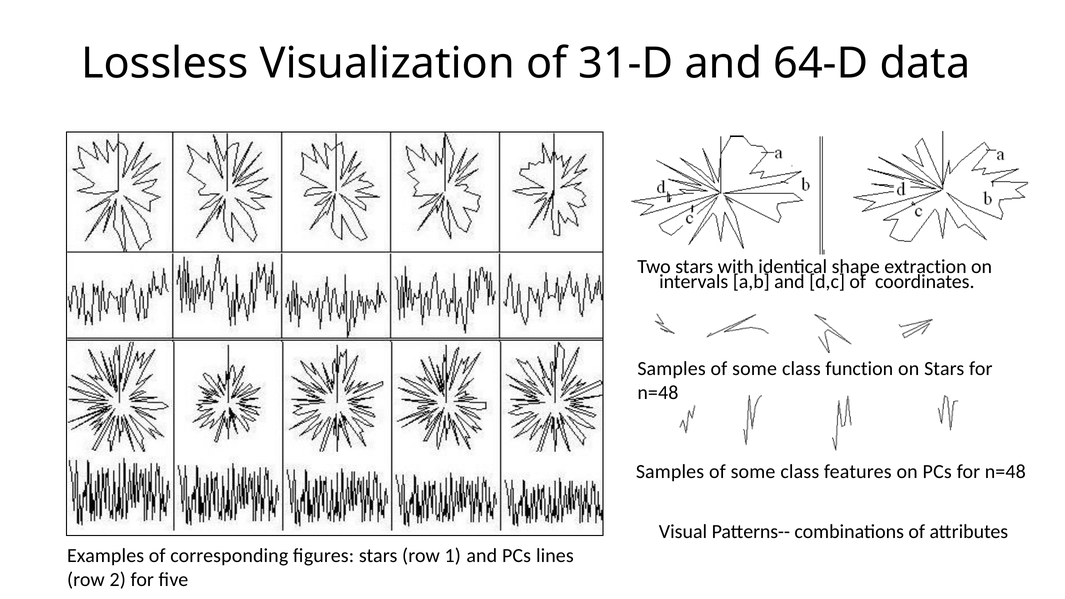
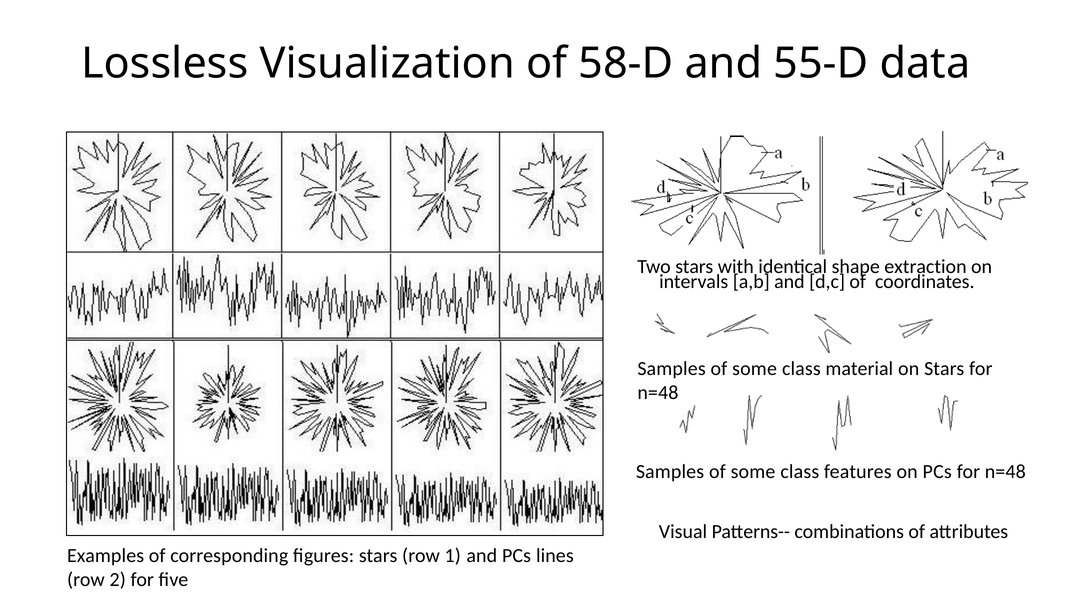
31-D: 31-D -> 58-D
64-D: 64-D -> 55-D
function: function -> material
